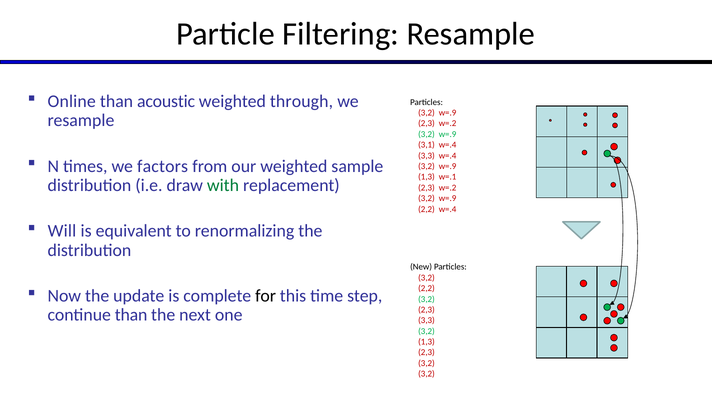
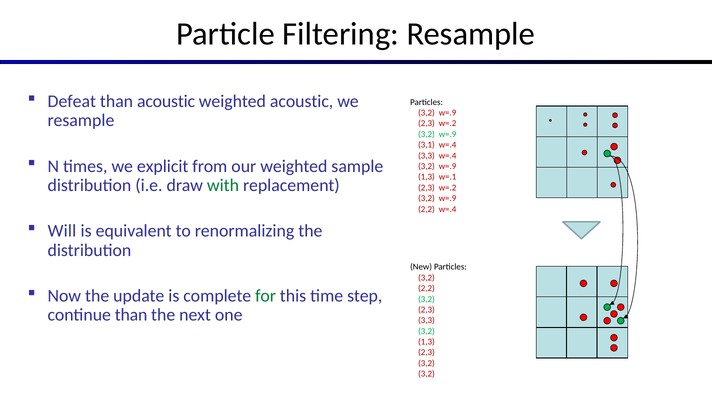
Online: Online -> Defeat
weighted through: through -> acoustic
factors: factors -> explicit
for colour: black -> green
